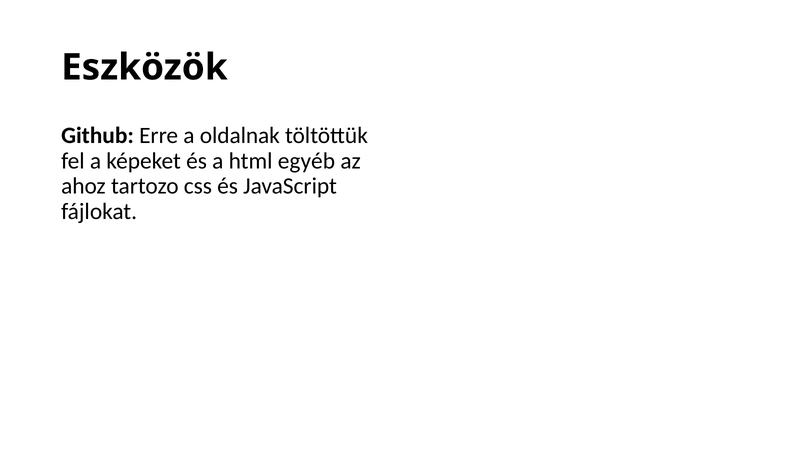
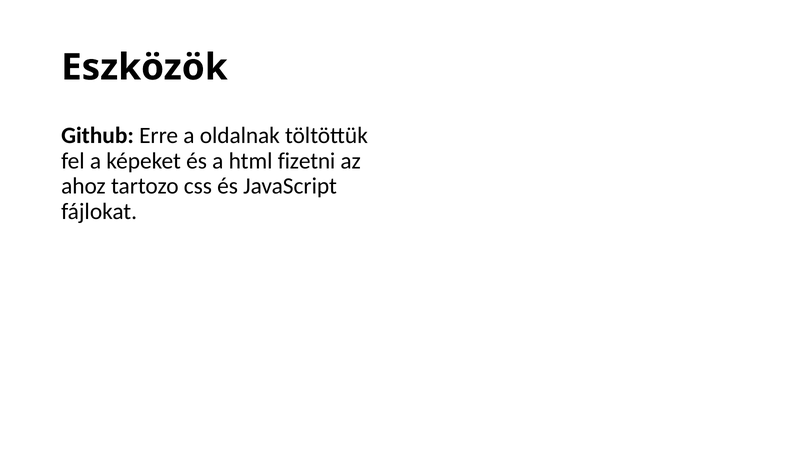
egyéb: egyéb -> fizetni
